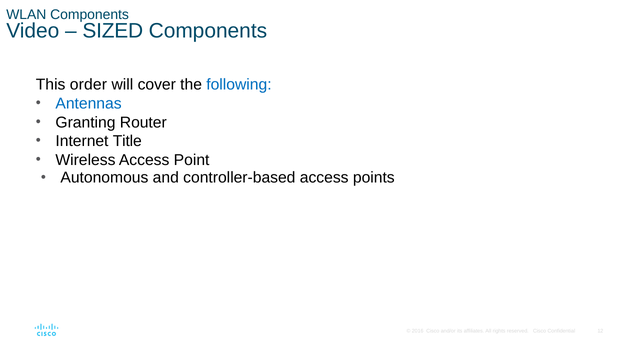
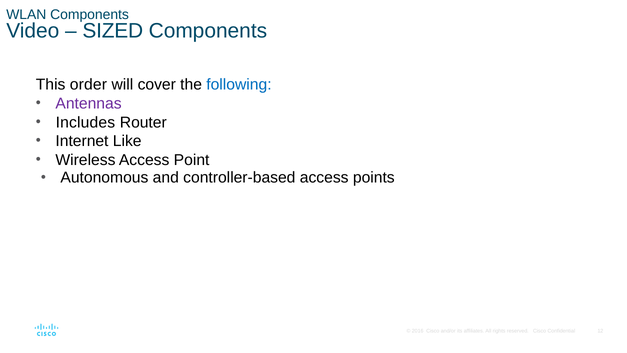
Antennas colour: blue -> purple
Granting: Granting -> Includes
Title: Title -> Like
